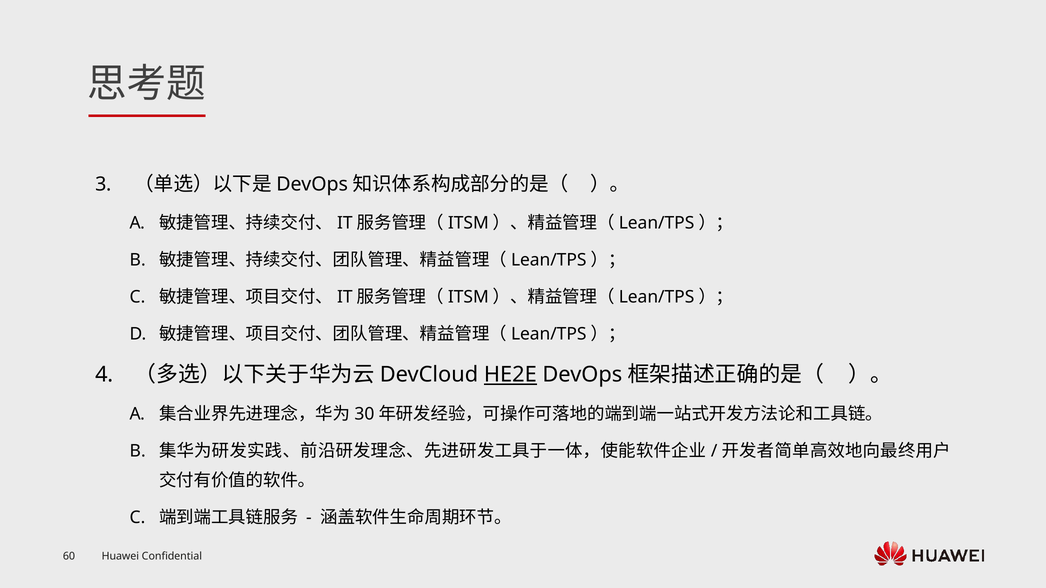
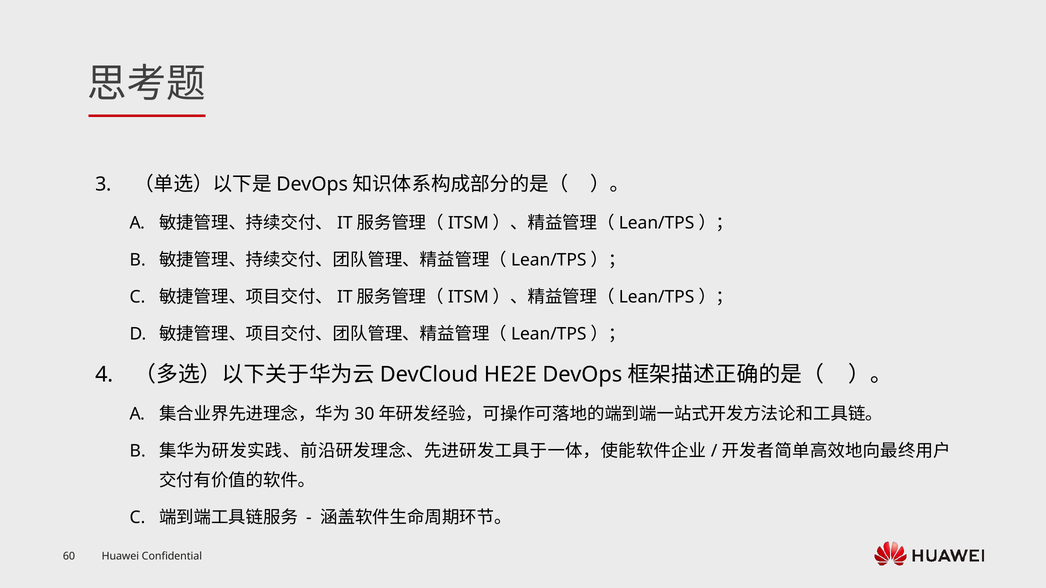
HE2E underline: present -> none
